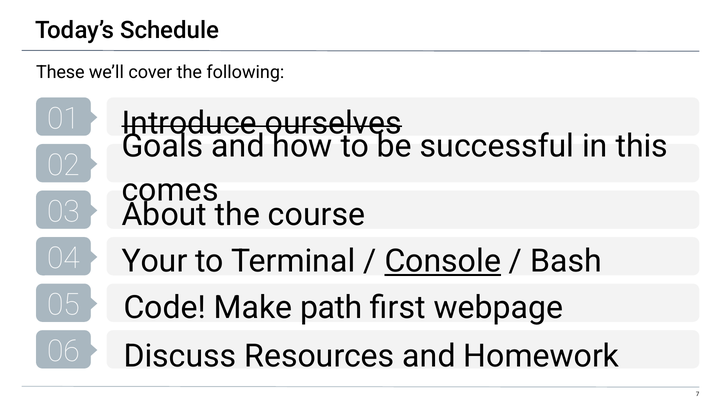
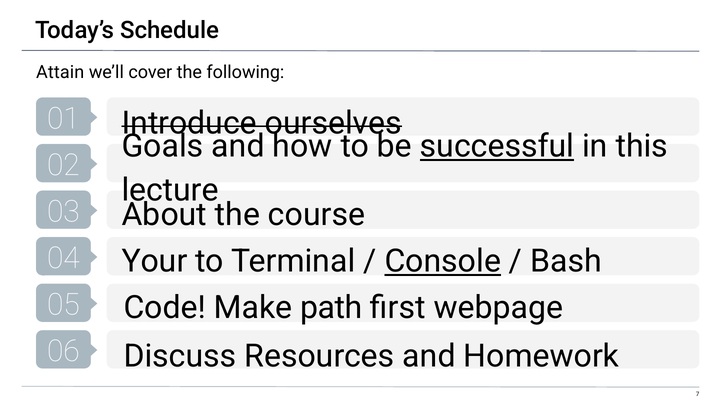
These: These -> Attain
successful underline: none -> present
comes: comes -> lecture
